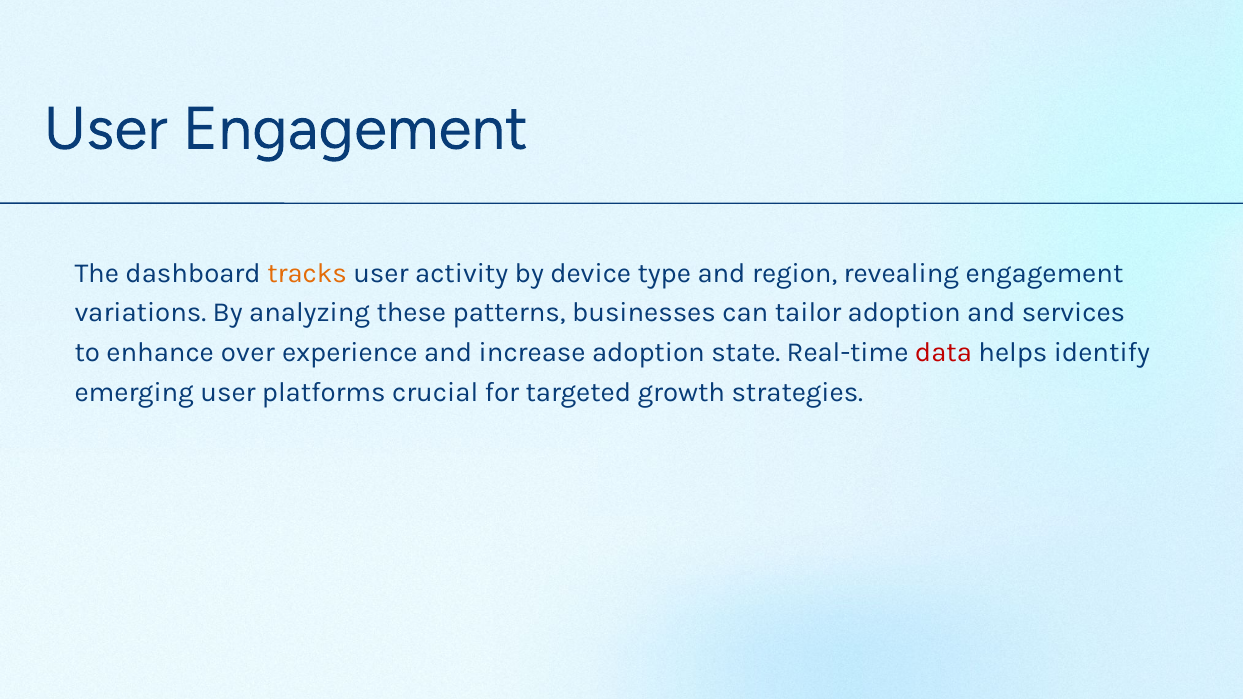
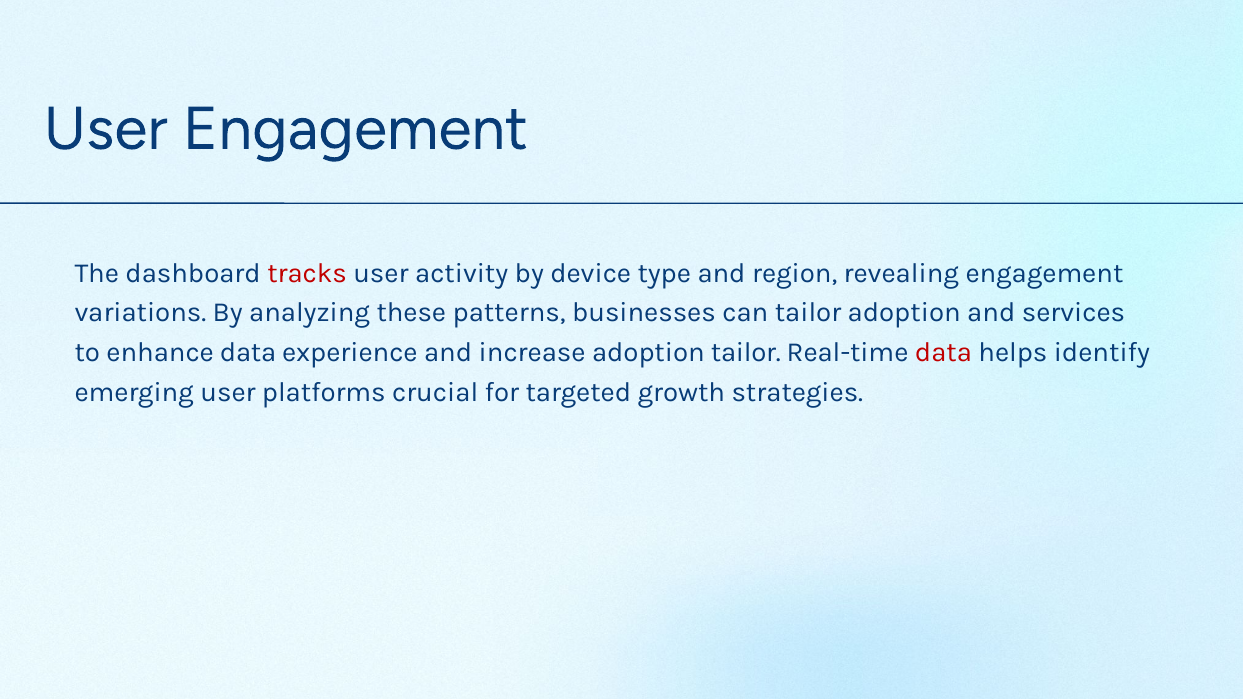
tracks colour: orange -> red
enhance over: over -> data
adoption state: state -> tailor
